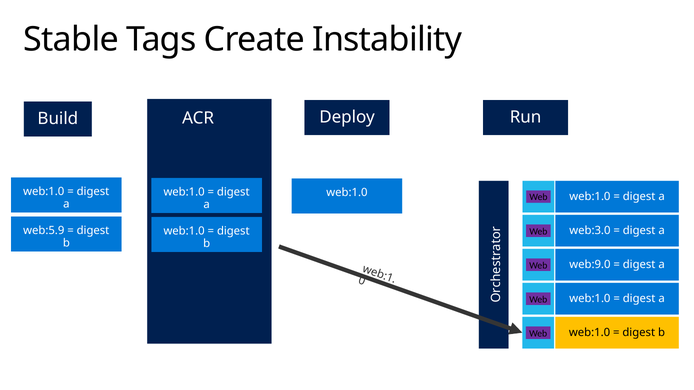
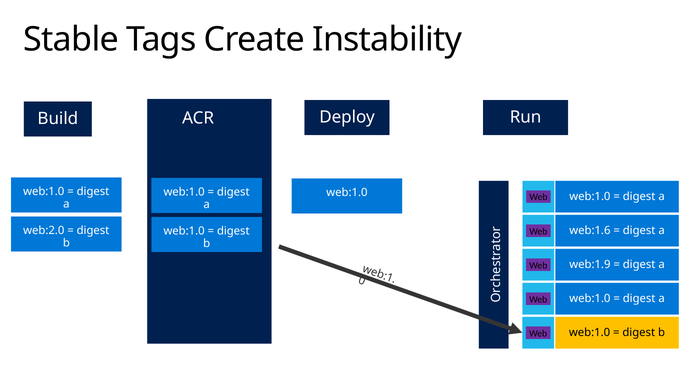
web:3.0: web:3.0 -> web:1.6
web:5.9: web:5.9 -> web:2.0
web:9.0: web:9.0 -> web:1.9
